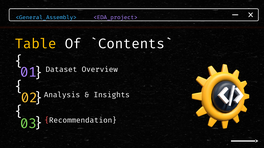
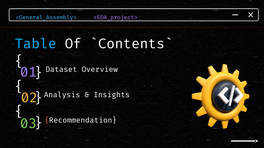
Table colour: yellow -> light blue
